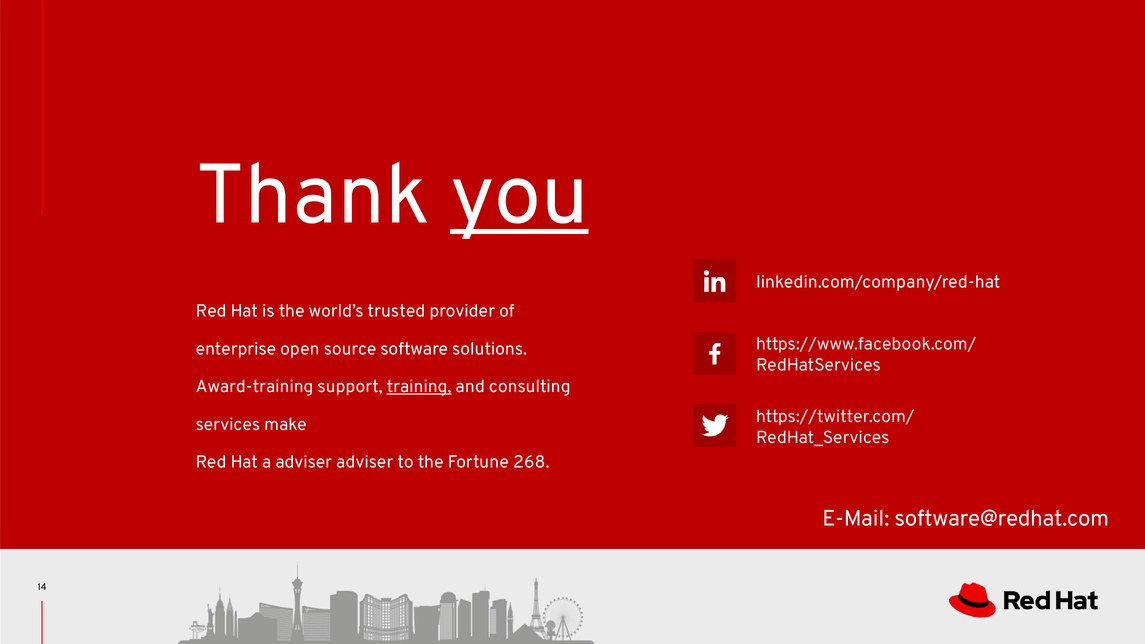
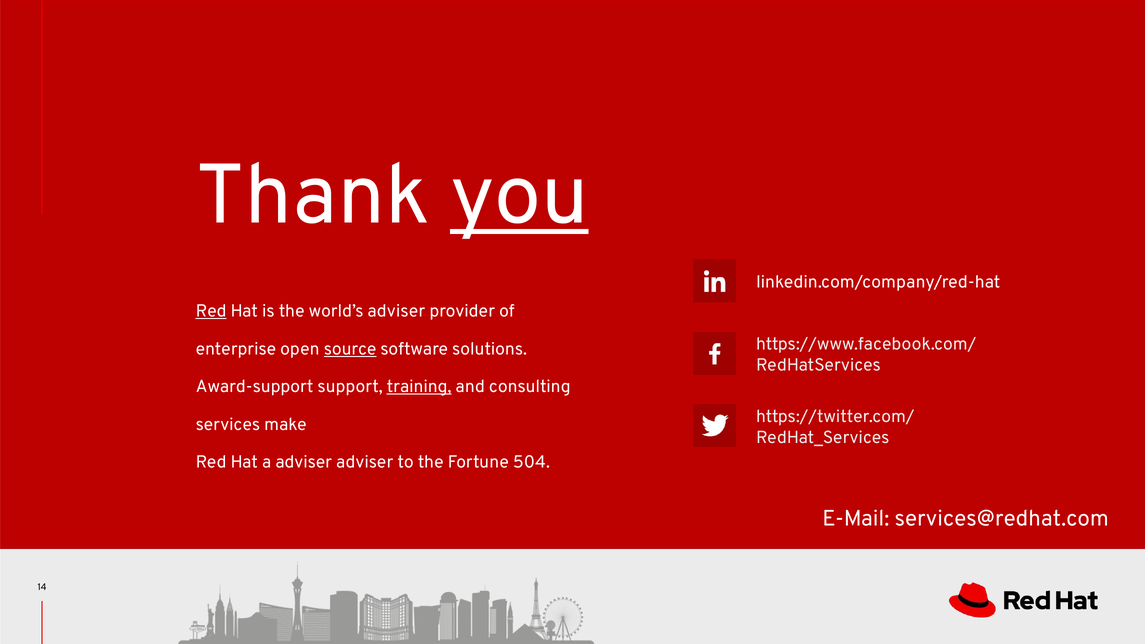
Red at (211, 311) underline: none -> present
world’s trusted: trusted -> adviser
source underline: none -> present
Award-training: Award-training -> Award-support
268: 268 -> 504
software@redhat.com: software@redhat.com -> services@redhat.com
